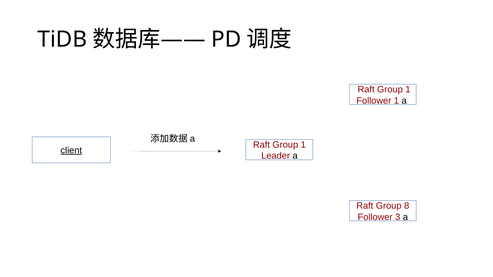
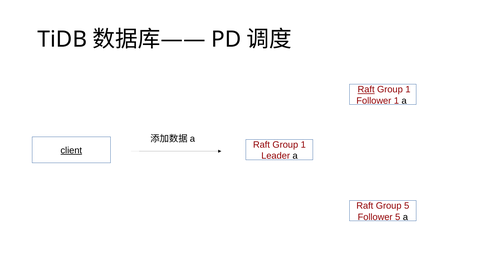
Raft at (366, 90) underline: none -> present
Group 8: 8 -> 5
Follower 3: 3 -> 5
